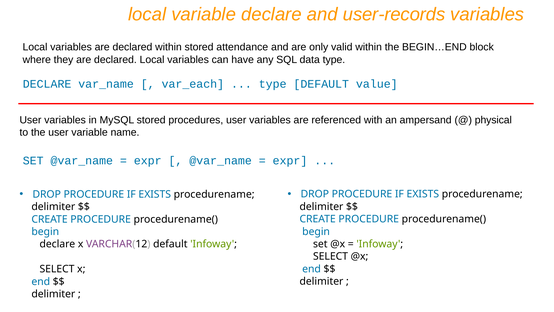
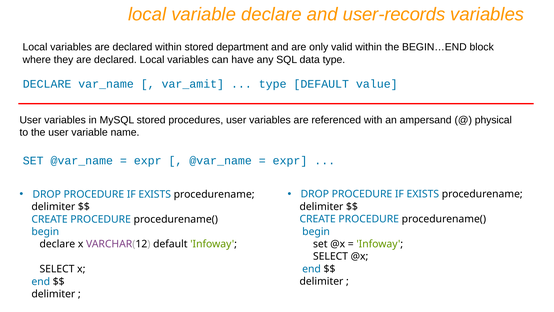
attendance: attendance -> department
var_each: var_each -> var_amit
